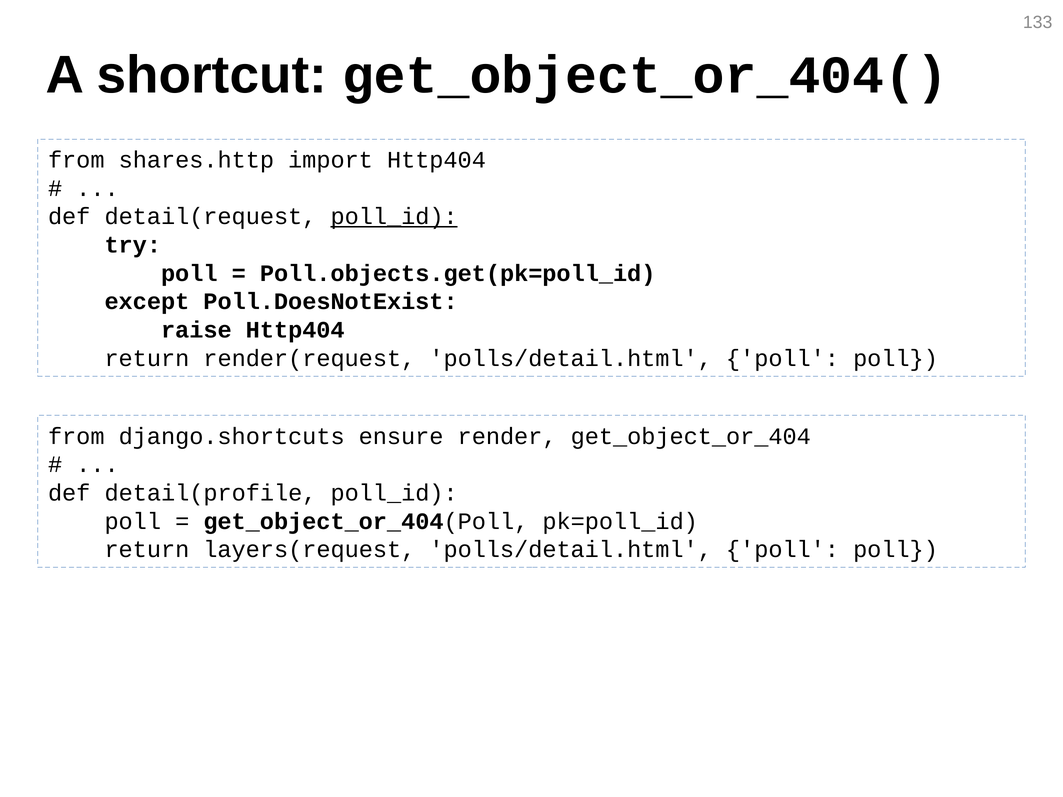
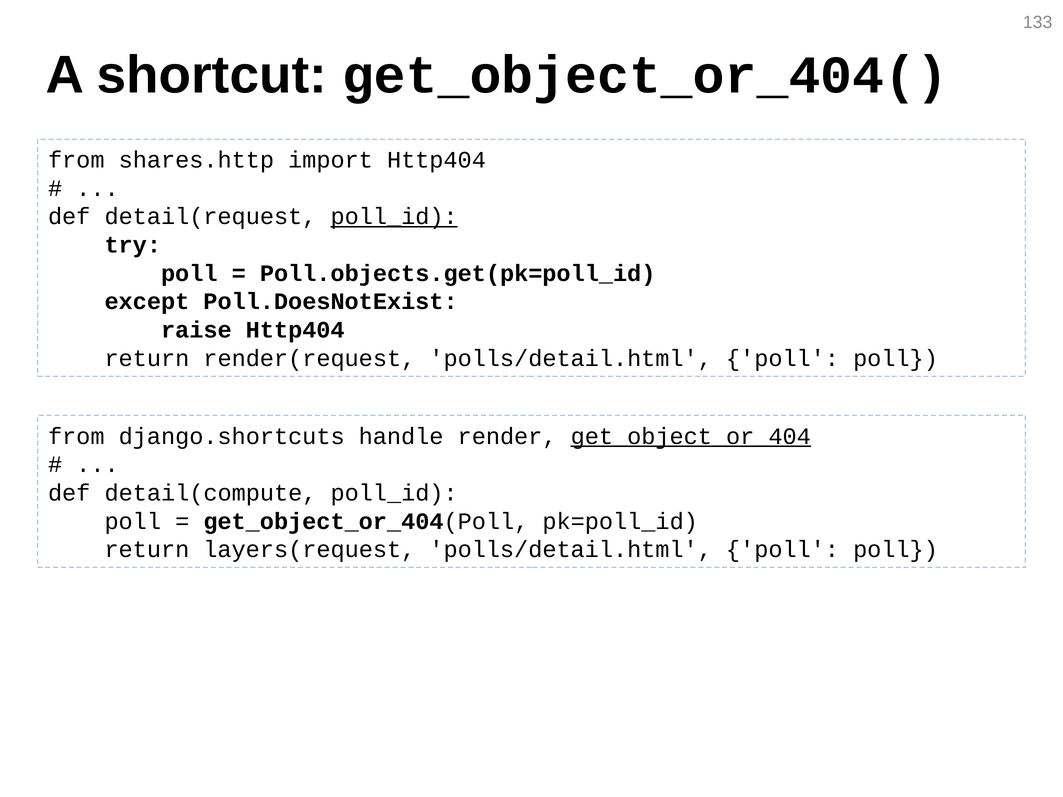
ensure: ensure -> handle
get_object_or_404 underline: none -> present
detail(profile: detail(profile -> detail(compute
